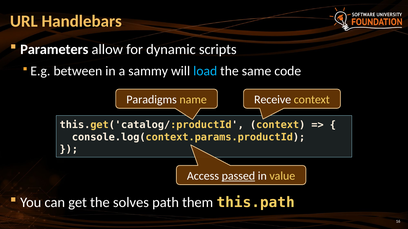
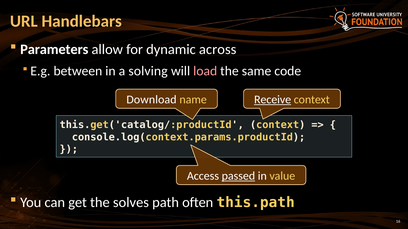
scripts: scripts -> across
sammy: sammy -> solving
load colour: light blue -> pink
Paradigms: Paradigms -> Download
Receive underline: none -> present
them: them -> often
